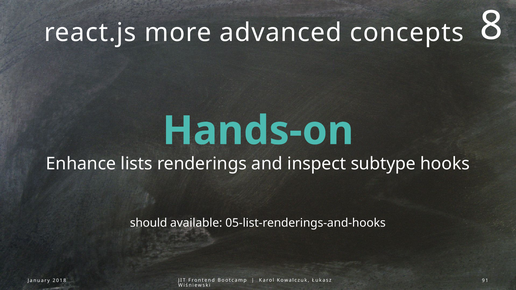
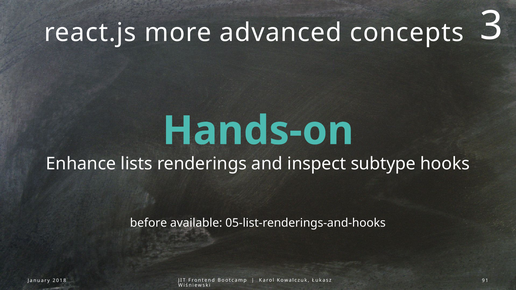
8: 8 -> 3
should: should -> before
